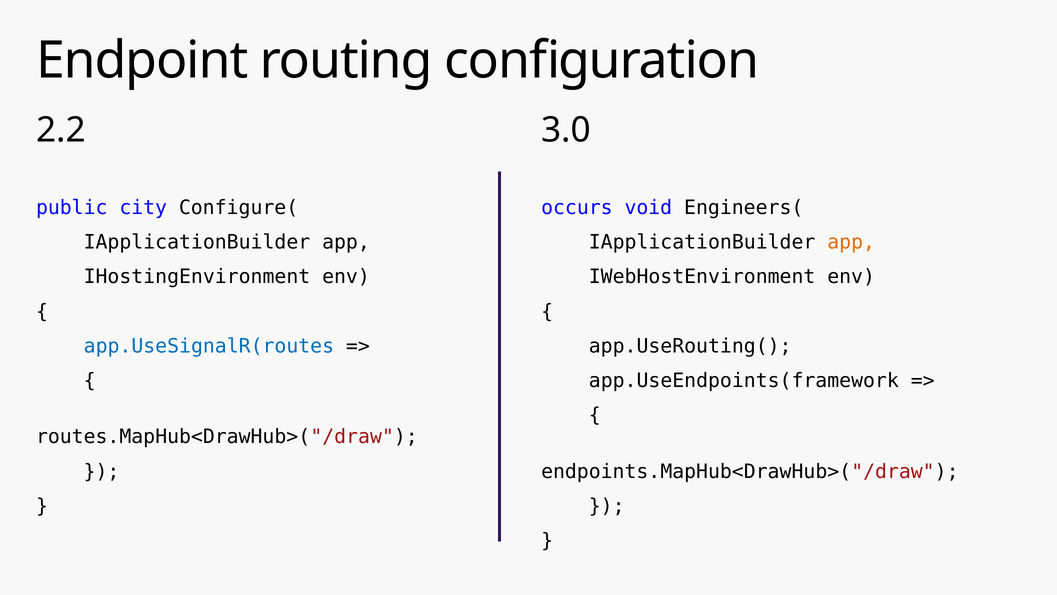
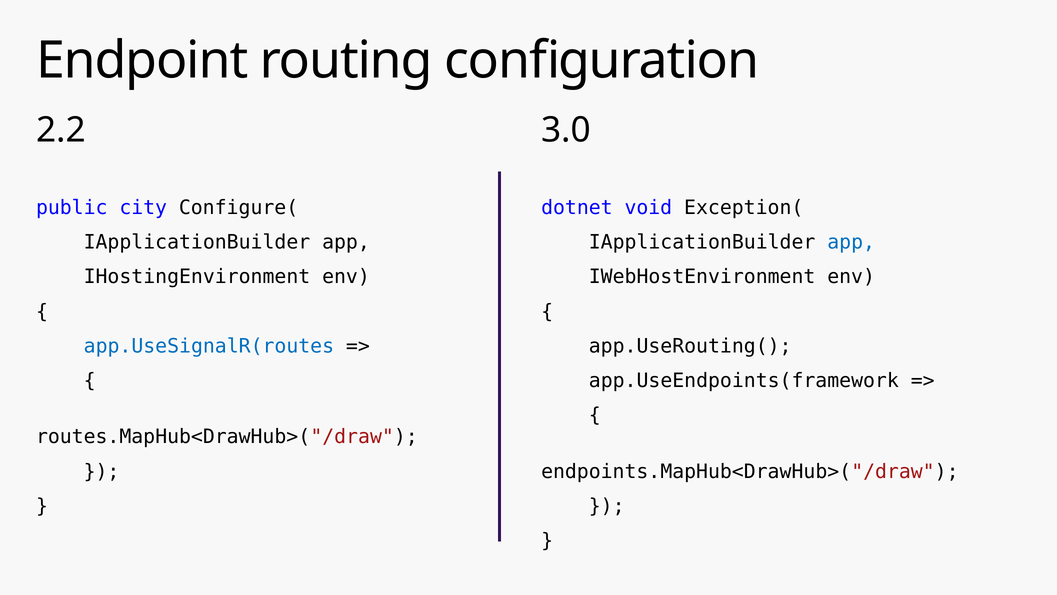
occurs: occurs -> dotnet
Engineers(: Engineers( -> Exception(
app at (851, 242) colour: orange -> blue
